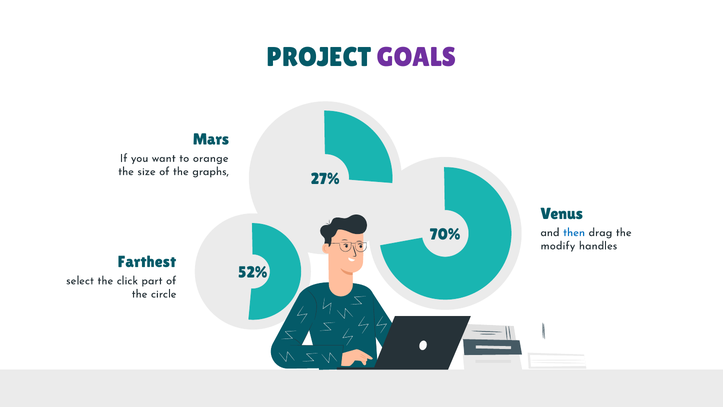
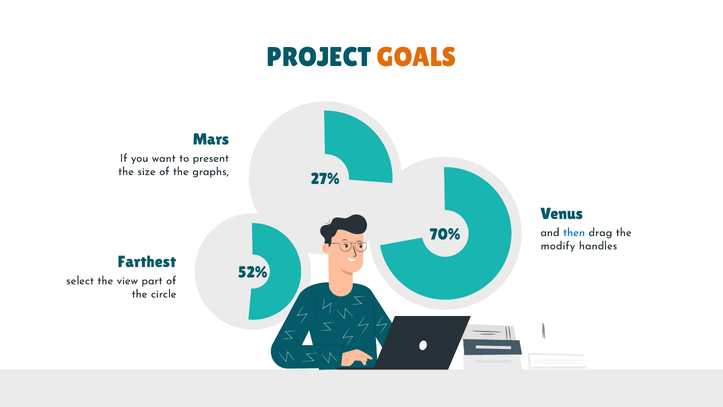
GOALS colour: purple -> orange
orange: orange -> present
click: click -> view
